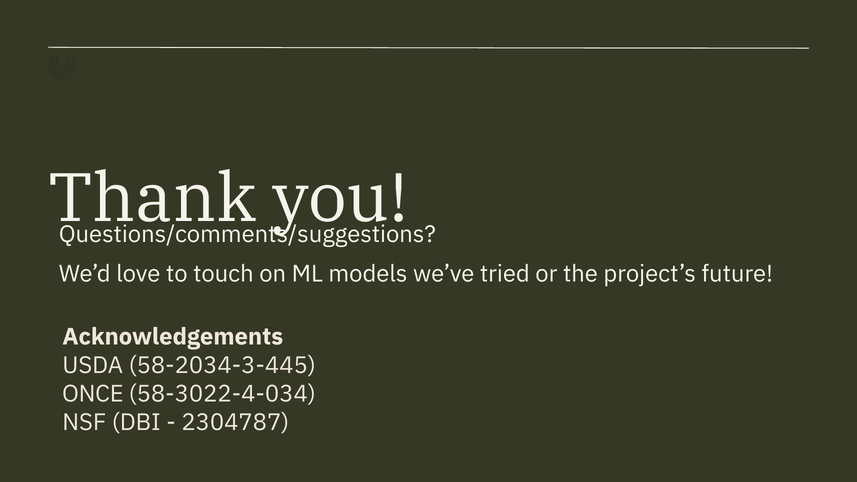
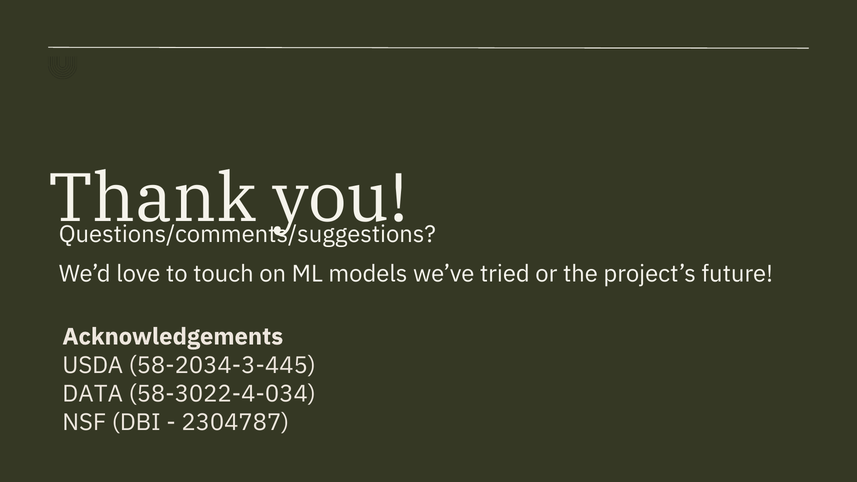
ONCE: ONCE -> DATA
